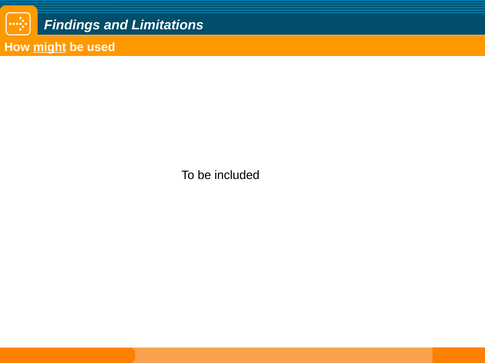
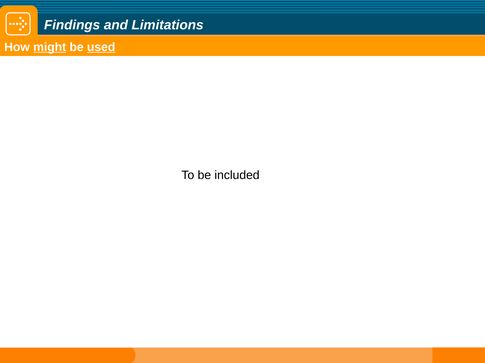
used underline: none -> present
